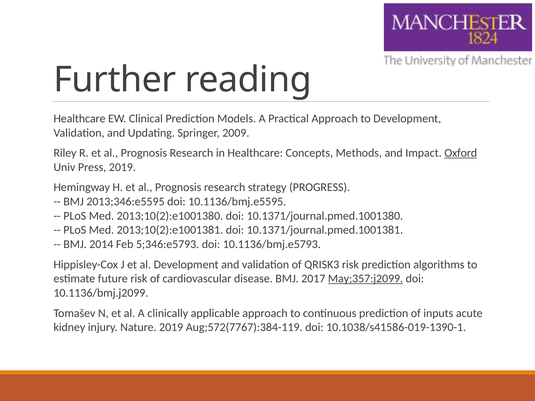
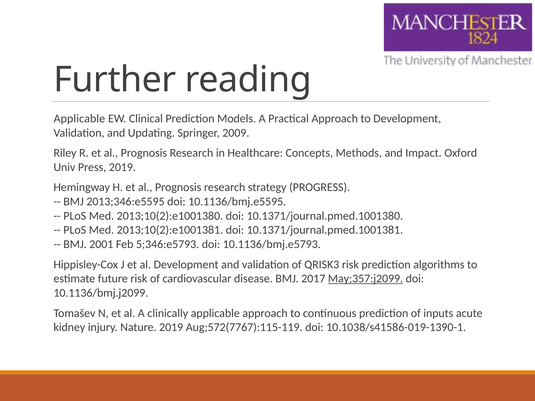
Healthcare at (80, 119): Healthcare -> Applicable
Oxford underline: present -> none
2014: 2014 -> 2001
Aug;572(7767):384-119: Aug;572(7767):384-119 -> Aug;572(7767):115-119
